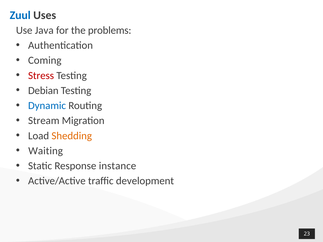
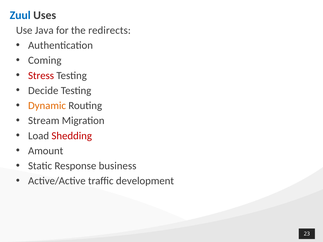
problems: problems -> redirects
Debian: Debian -> Decide
Dynamic colour: blue -> orange
Shedding colour: orange -> red
Waiting: Waiting -> Amount
instance: instance -> business
